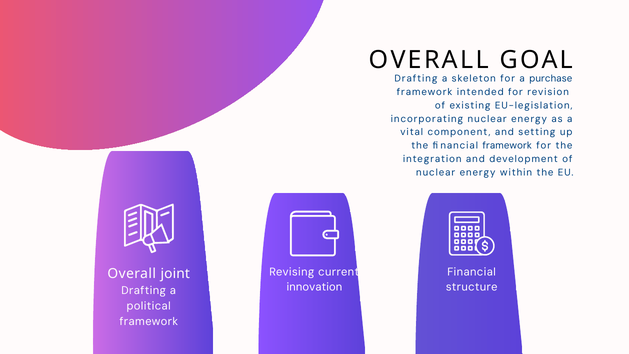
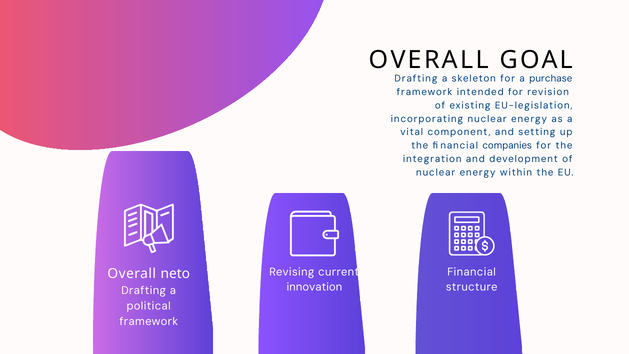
financial framework: framework -> companies
joint: joint -> neto
